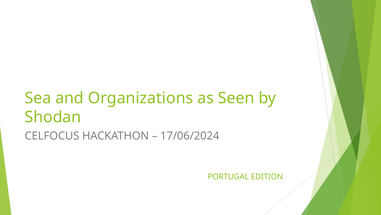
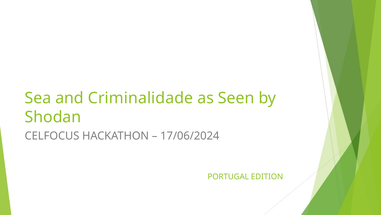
Organizations: Organizations -> Criminalidade
